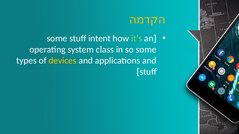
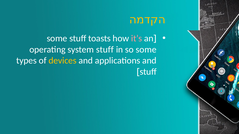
intent: intent -> toasts
it’s colour: light green -> pink
system class: class -> stuff
